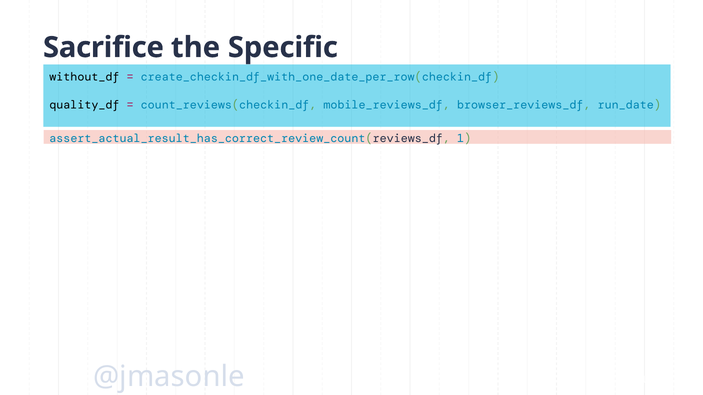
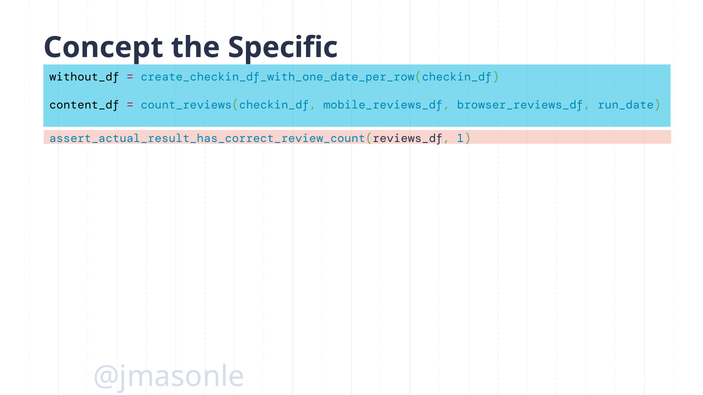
Sacrifice: Sacrifice -> Concept
quality_df: quality_df -> content_df
